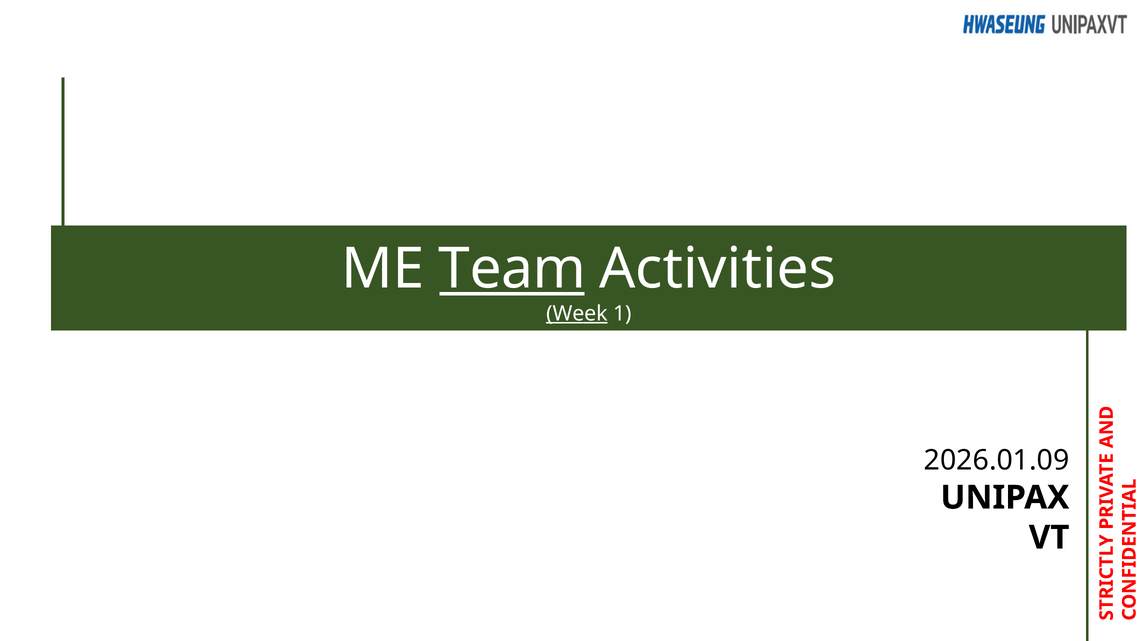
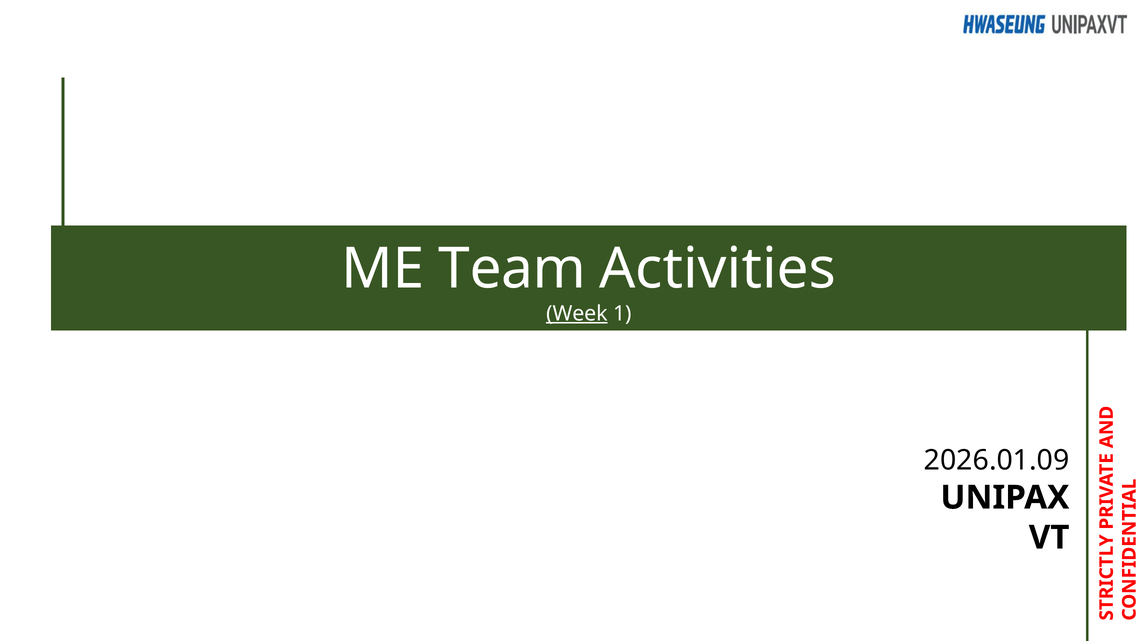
Team underline: present -> none
